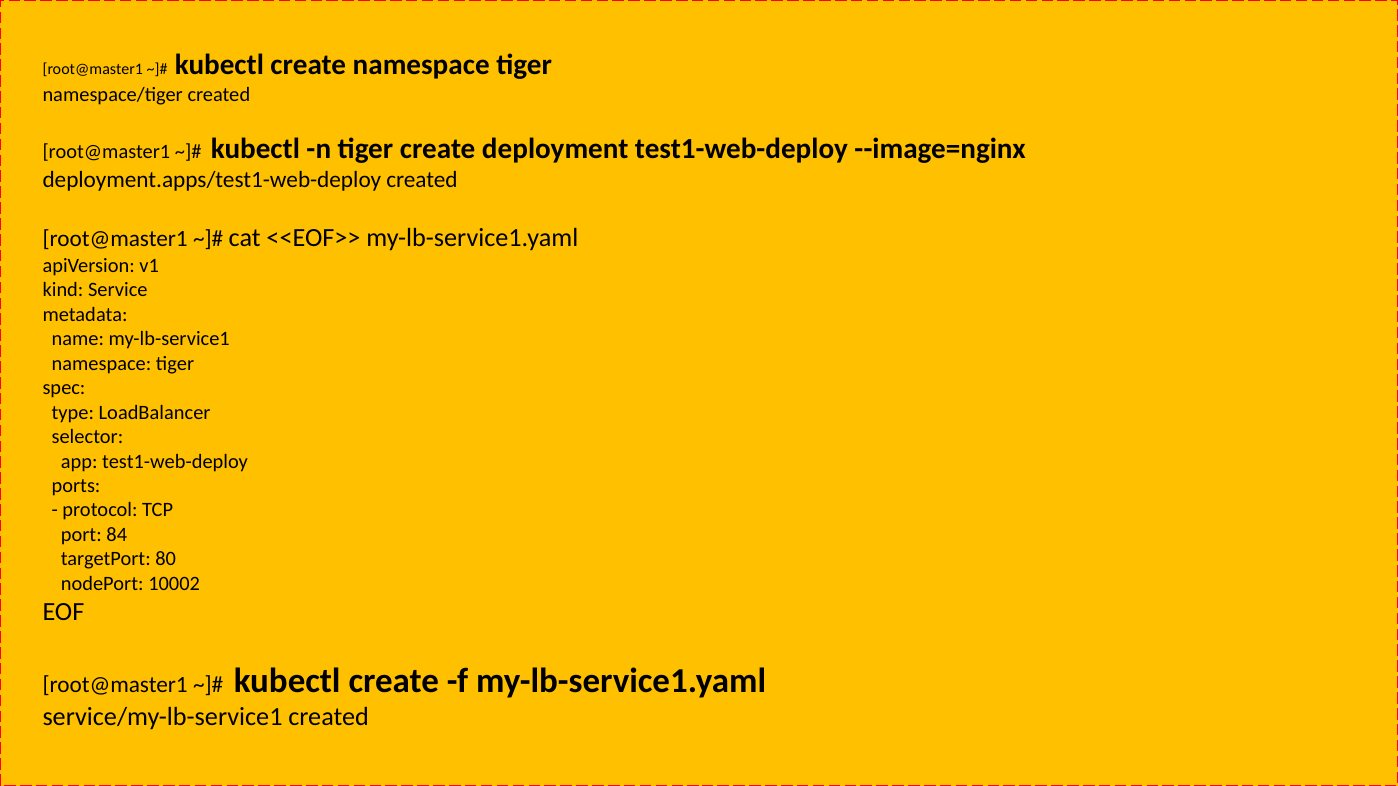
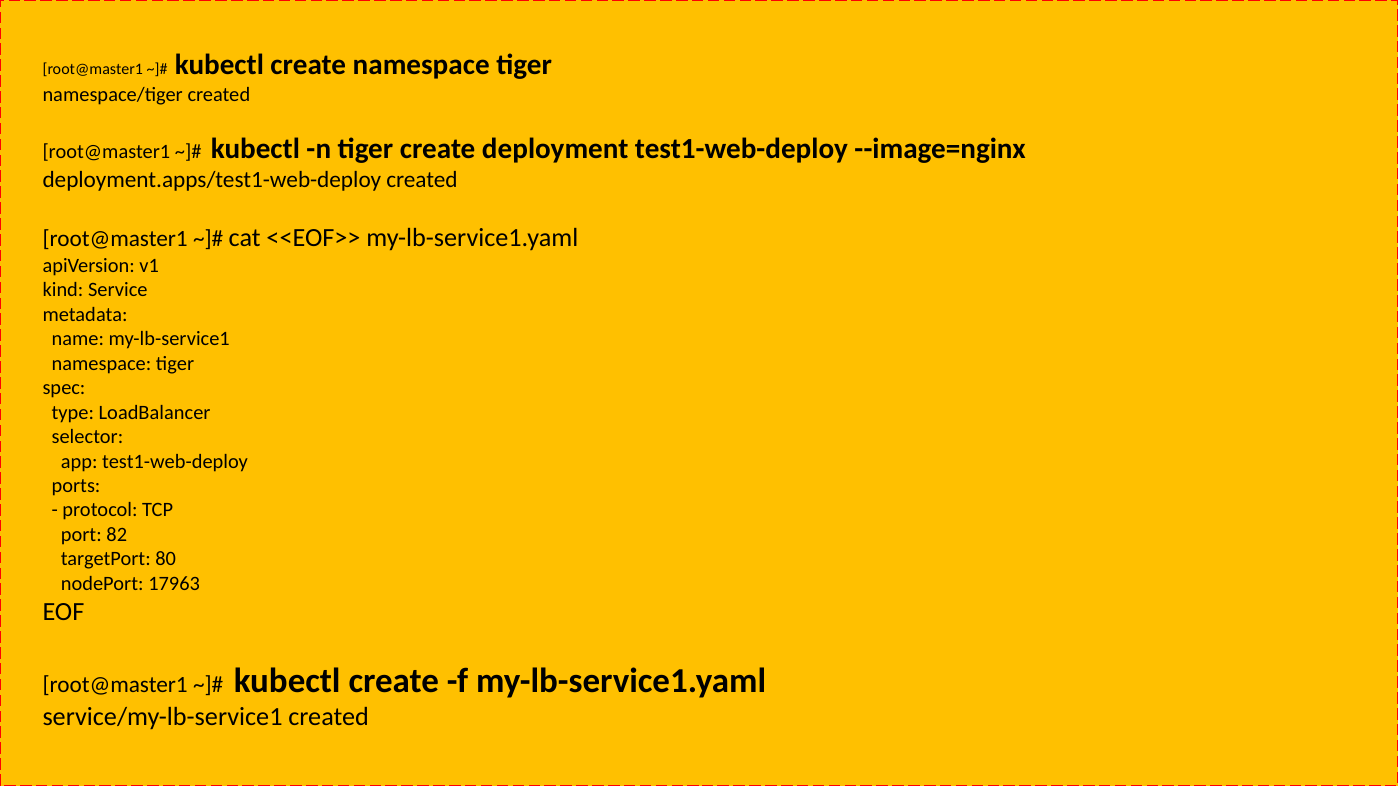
84: 84 -> 82
10002: 10002 -> 17963
